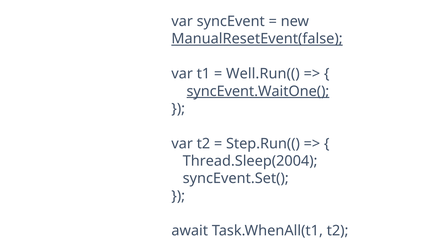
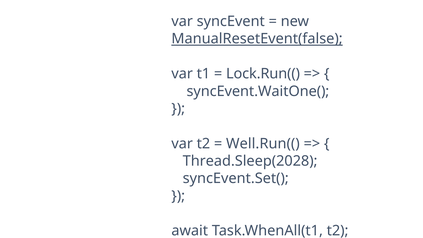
Well.Run((: Well.Run(( -> Lock.Run((
syncEvent.WaitOne( underline: present -> none
Step.Run((: Step.Run(( -> Well.Run((
Thread.Sleep(2004: Thread.Sleep(2004 -> Thread.Sleep(2028
